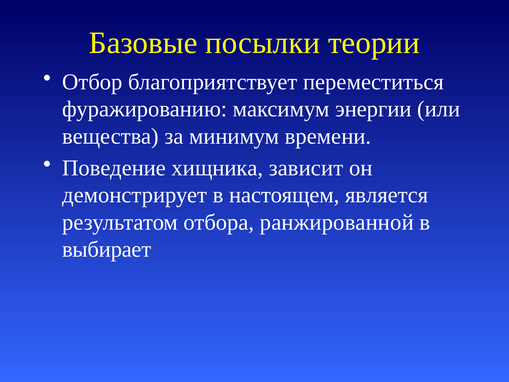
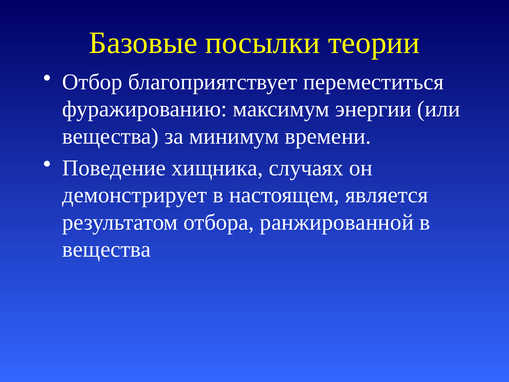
зависит: зависит -> случаях
выбирает at (107, 249): выбирает -> вещества
